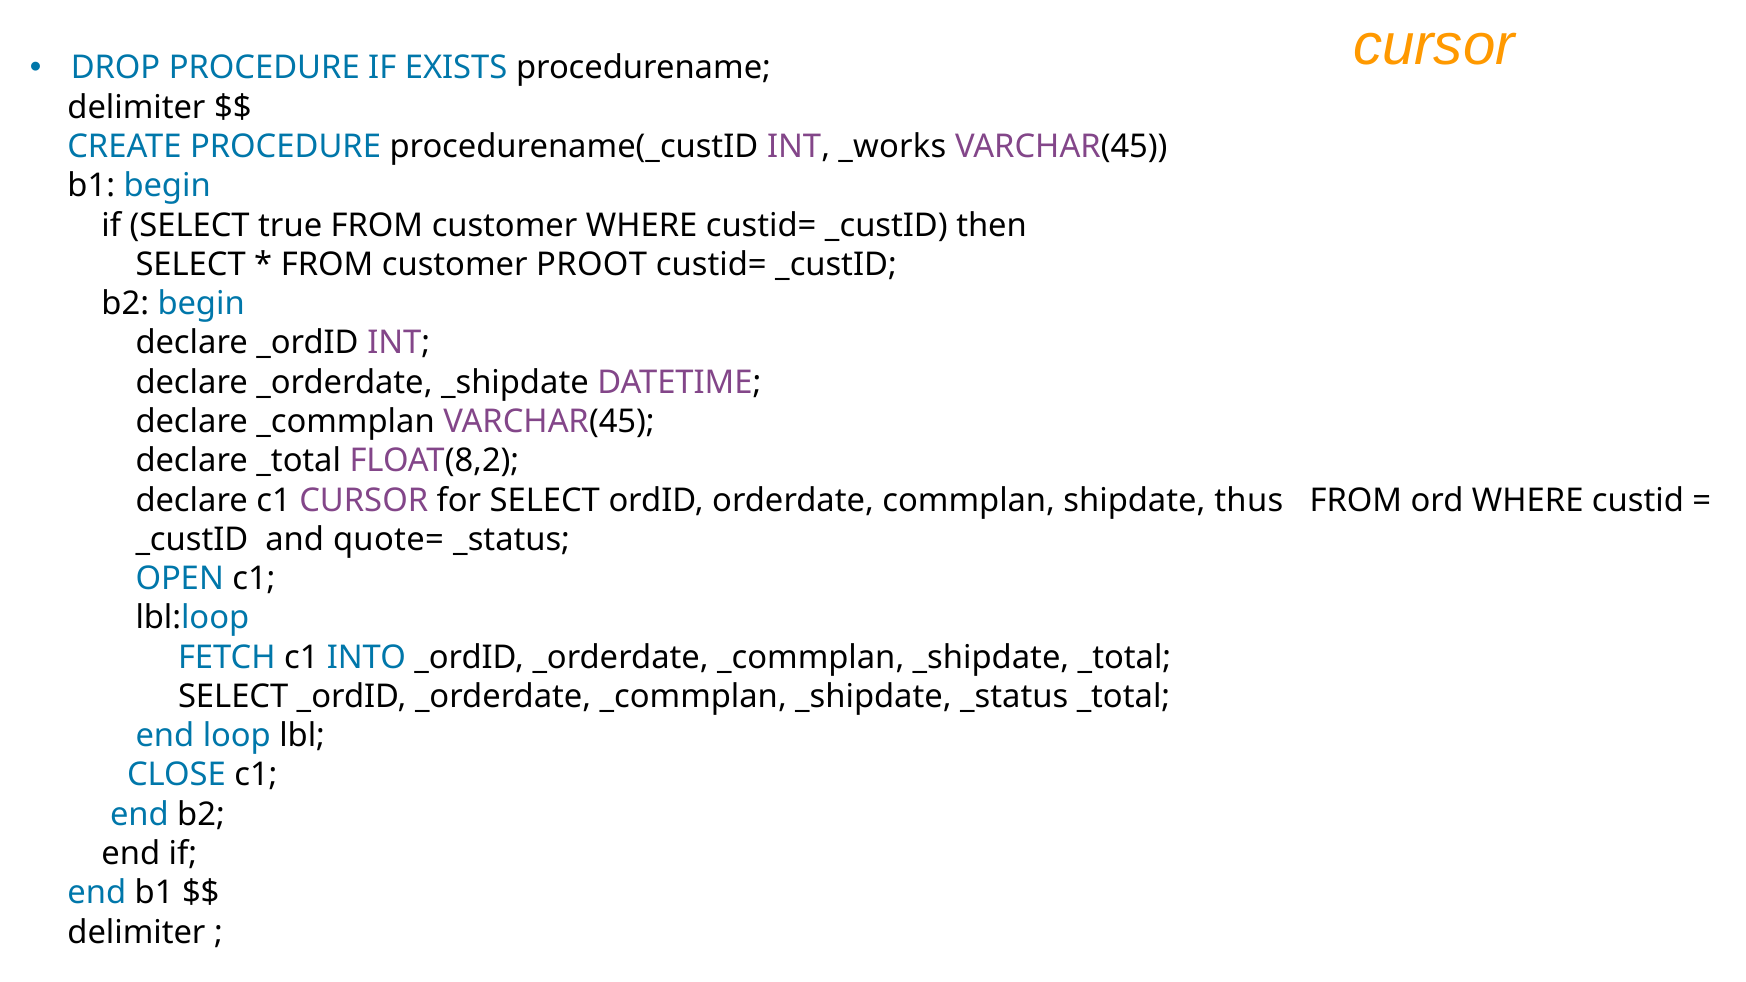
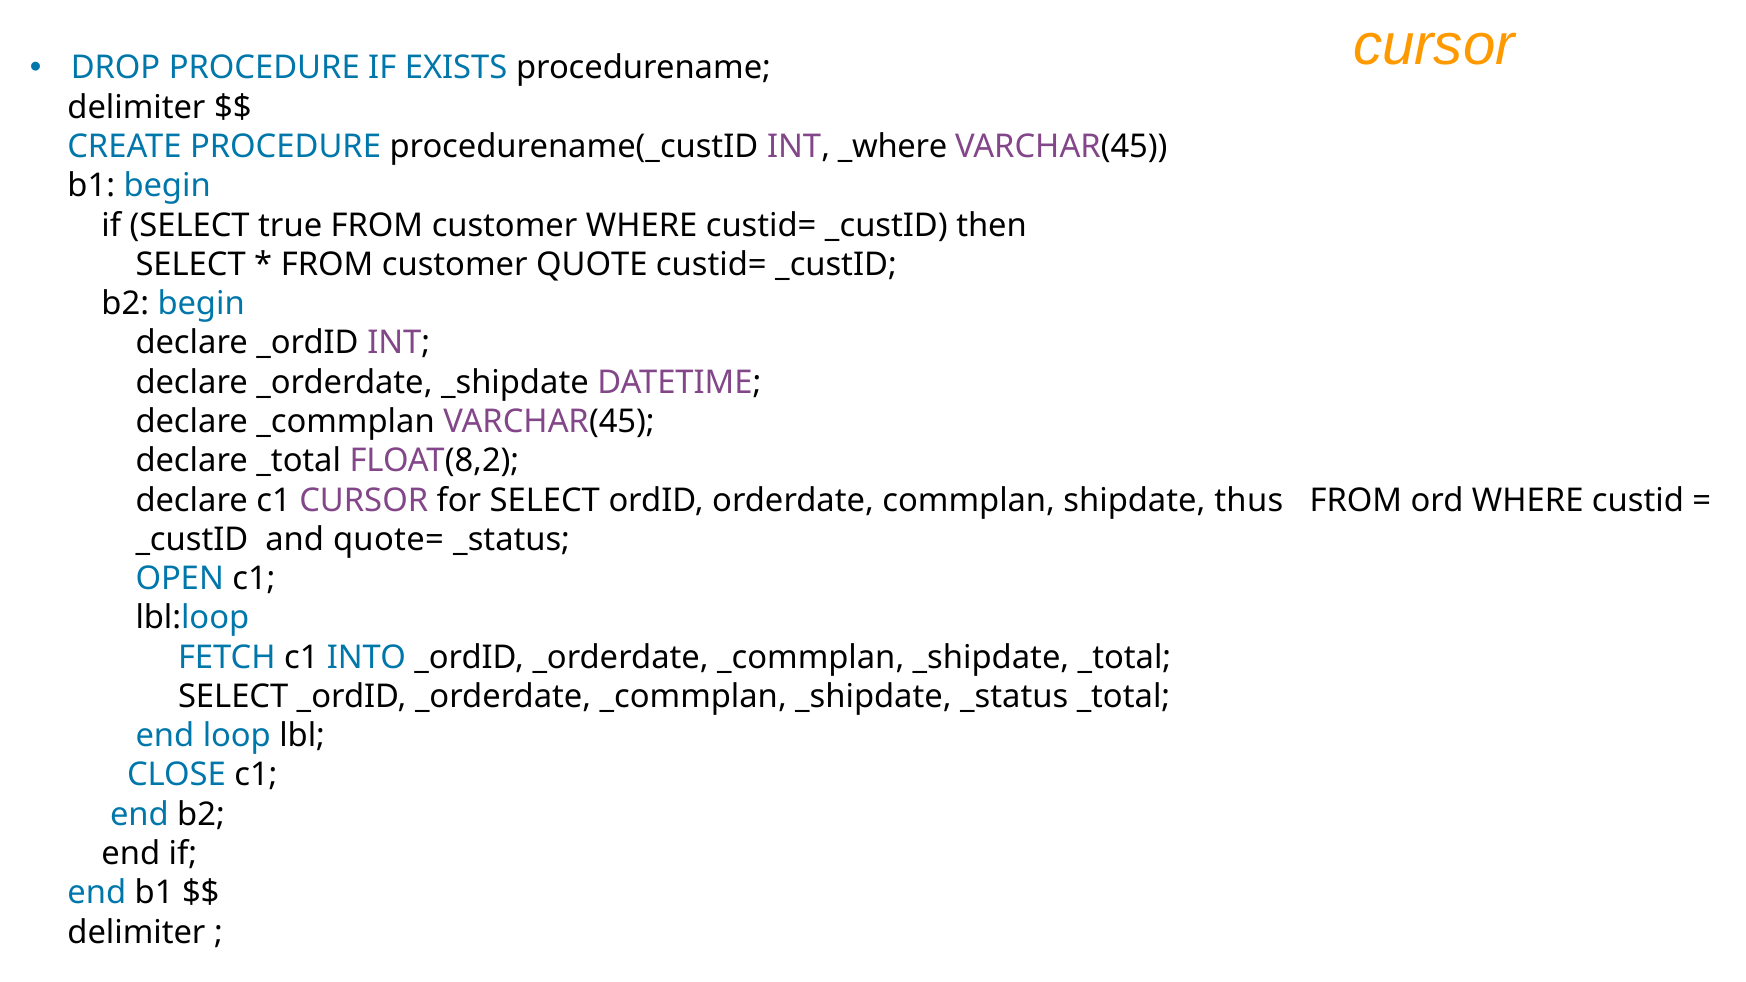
_works: _works -> _where
PROOT: PROOT -> QUOTE
